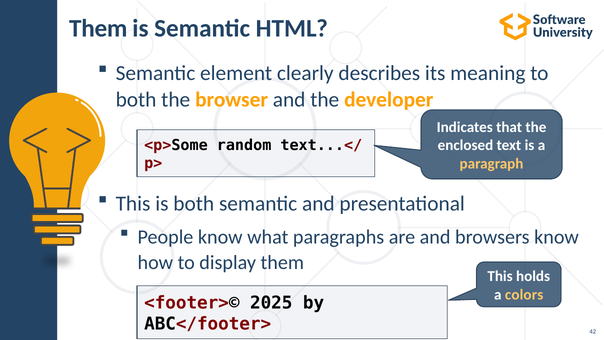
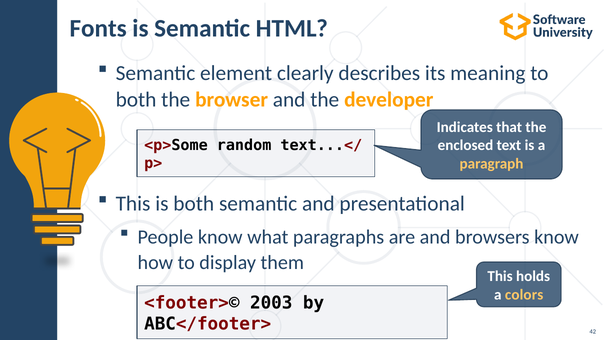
Them at (98, 29): Them -> Fonts
2025: 2025 -> 2003
